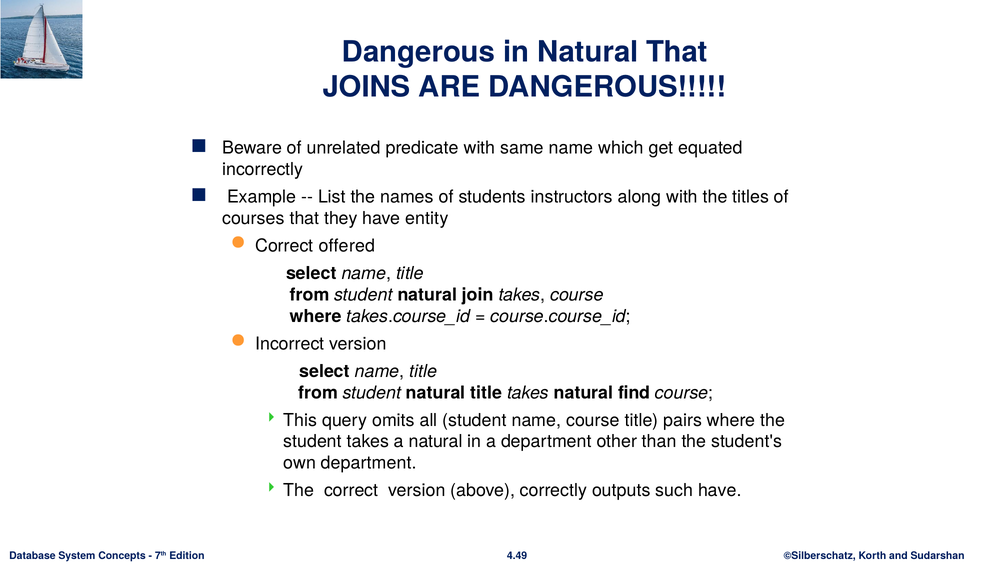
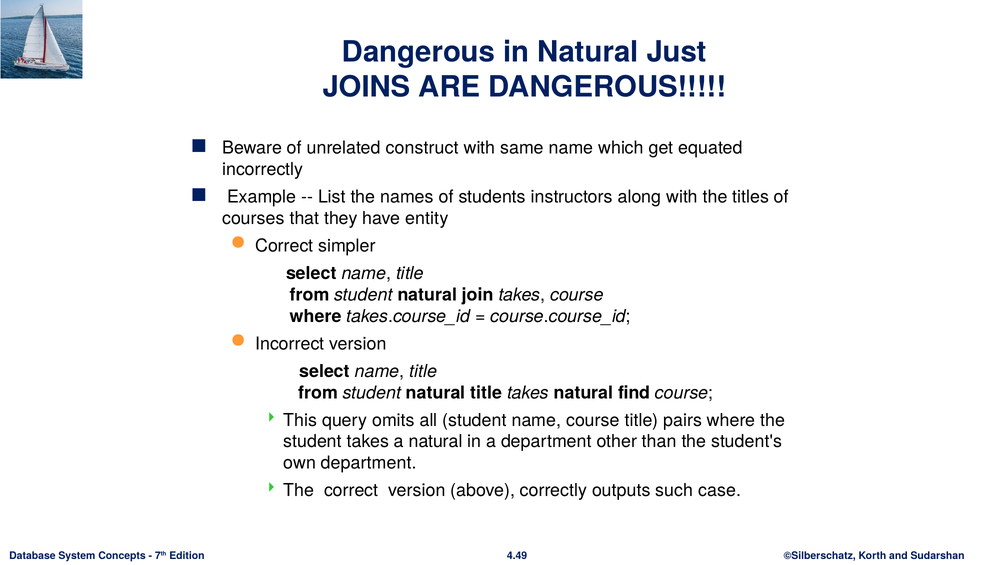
Natural That: That -> Just
predicate: predicate -> construct
offered: offered -> simpler
such have: have -> case
